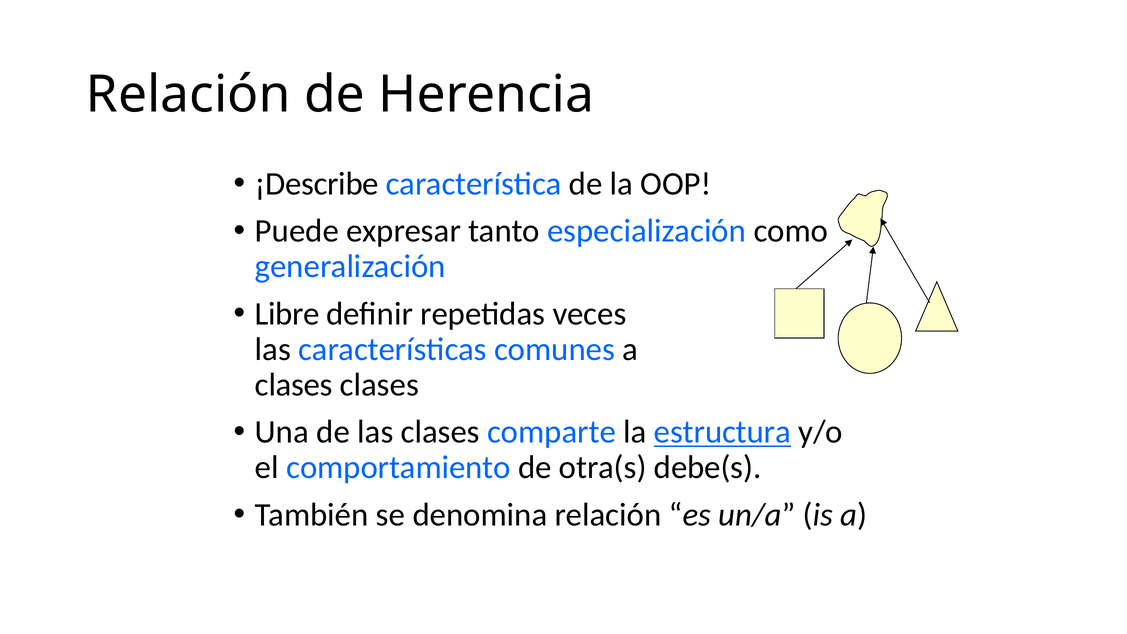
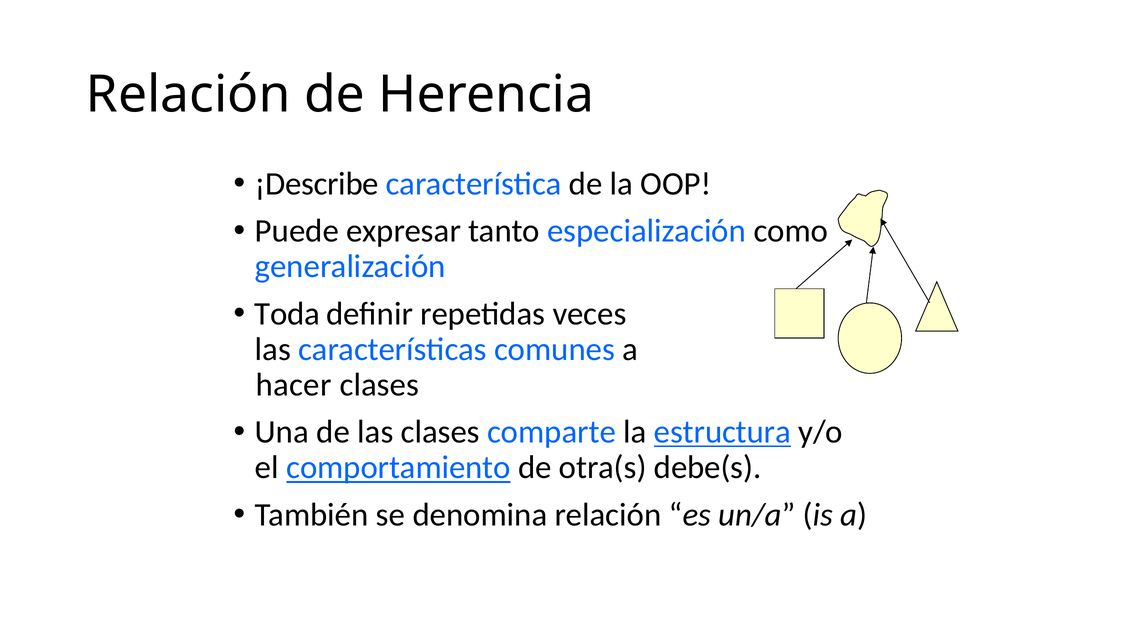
Libre: Libre -> Toda
clases at (294, 385): clases -> hacer
comportamiento underline: none -> present
